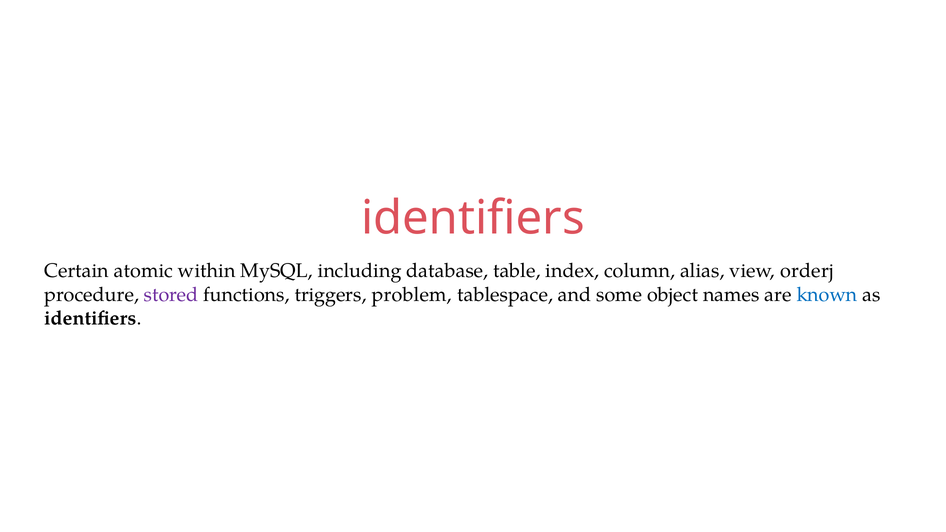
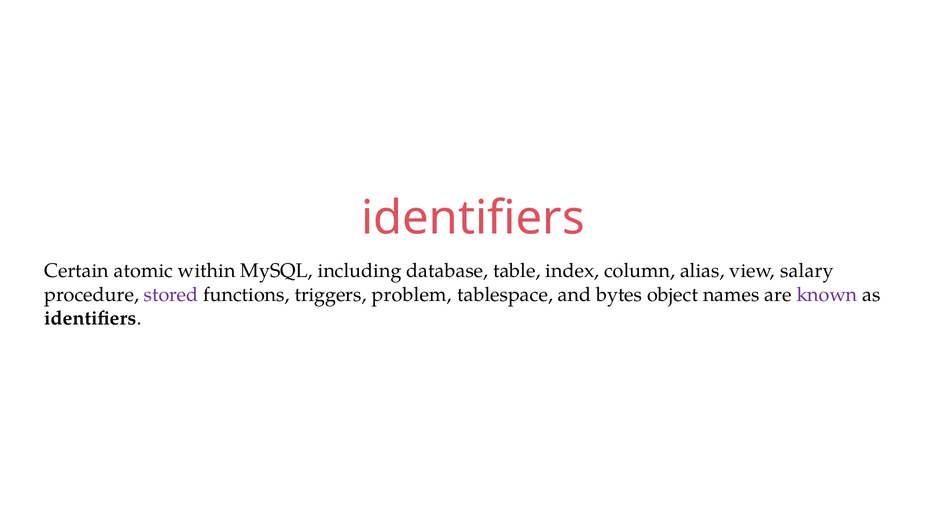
orderj: orderj -> salary
some: some -> bytes
known colour: blue -> purple
